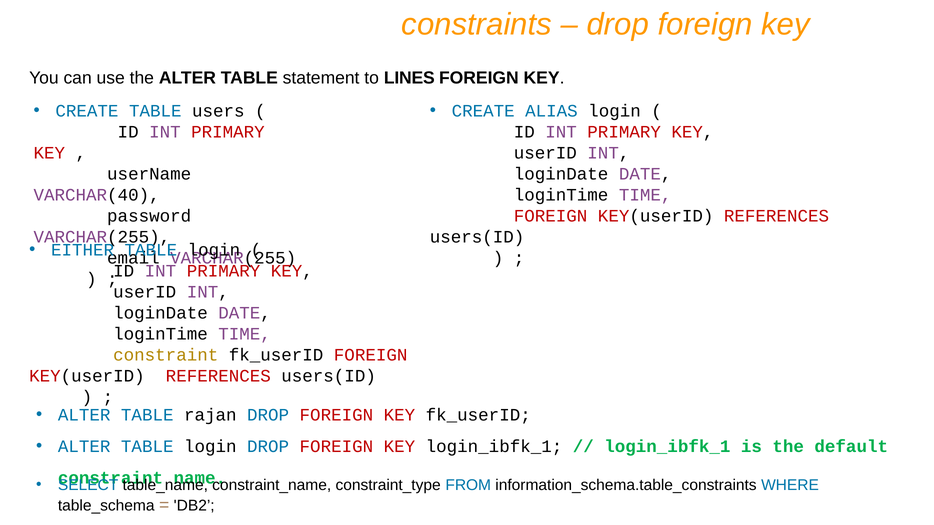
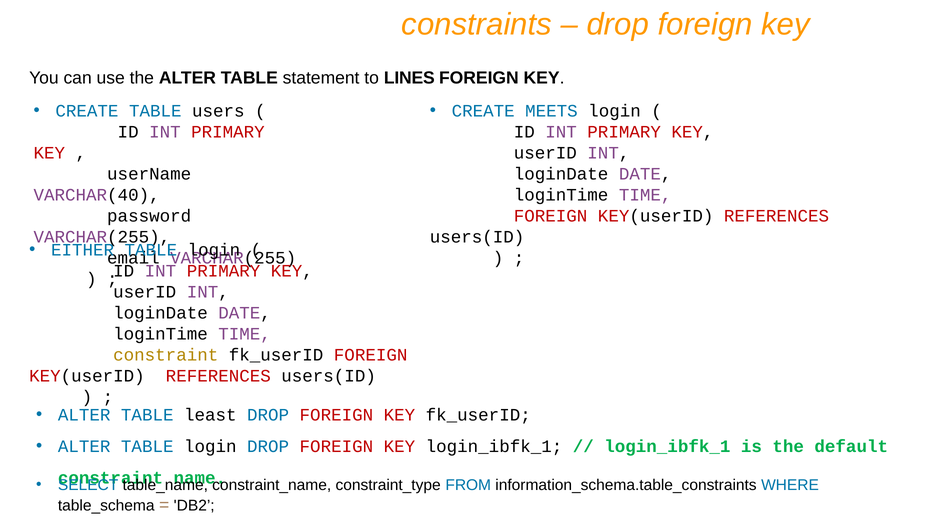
ALIAS: ALIAS -> MEETS
rajan: rajan -> least
